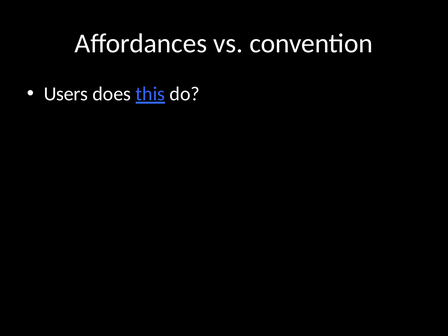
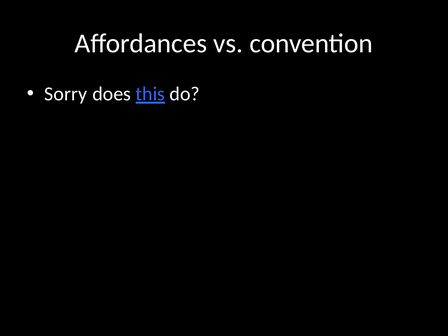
Users: Users -> Sorry
